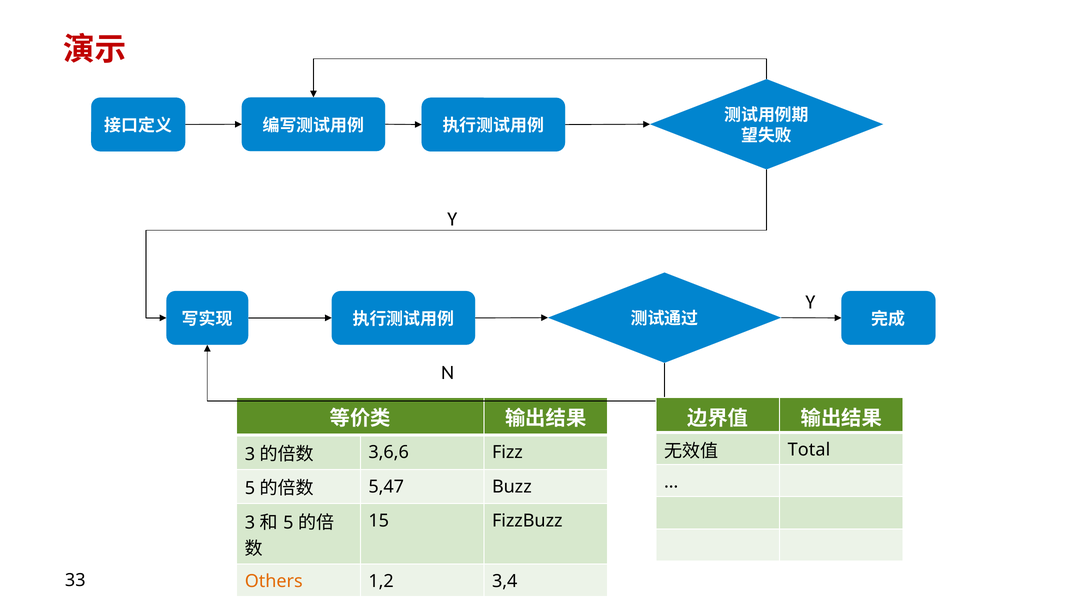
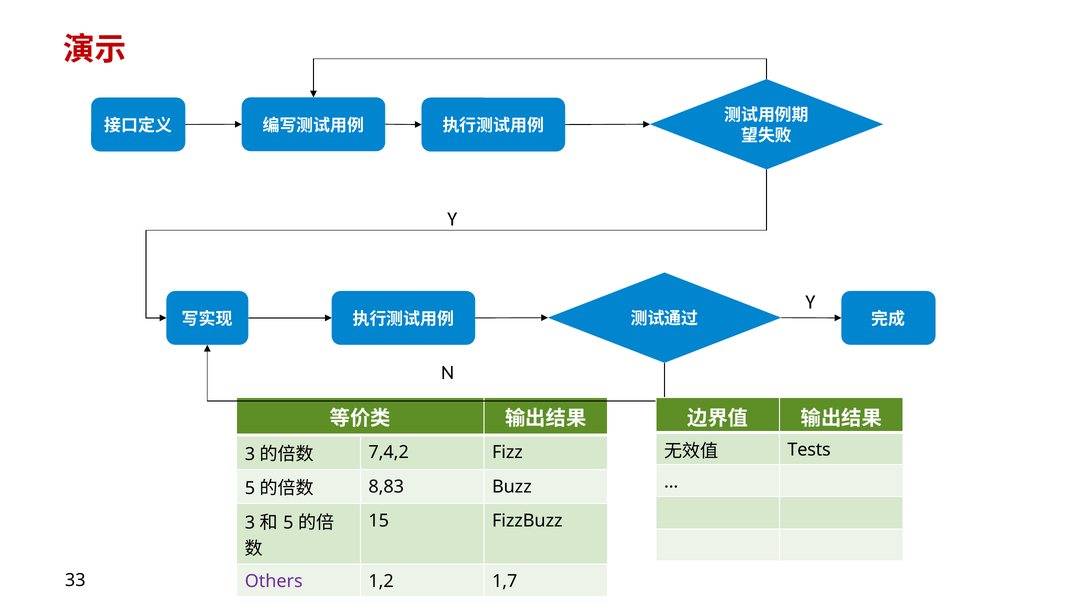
Total: Total -> Tests
3,6,6: 3,6,6 -> 7,4,2
5,47: 5,47 -> 8,83
Others colour: orange -> purple
3,4: 3,4 -> 1,7
